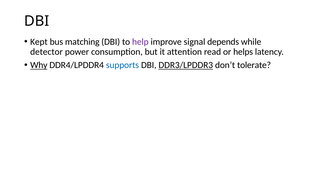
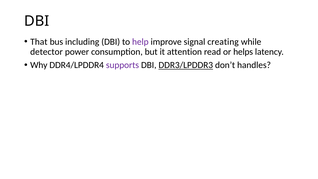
Kept: Kept -> That
matching: matching -> including
depends: depends -> creating
Why underline: present -> none
supports colour: blue -> purple
tolerate: tolerate -> handles
